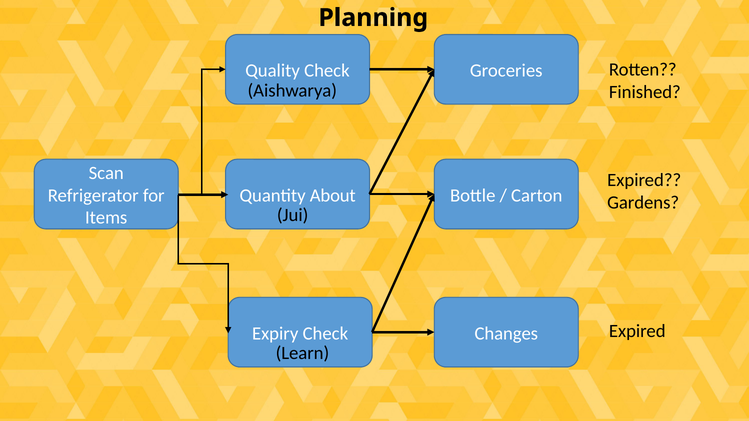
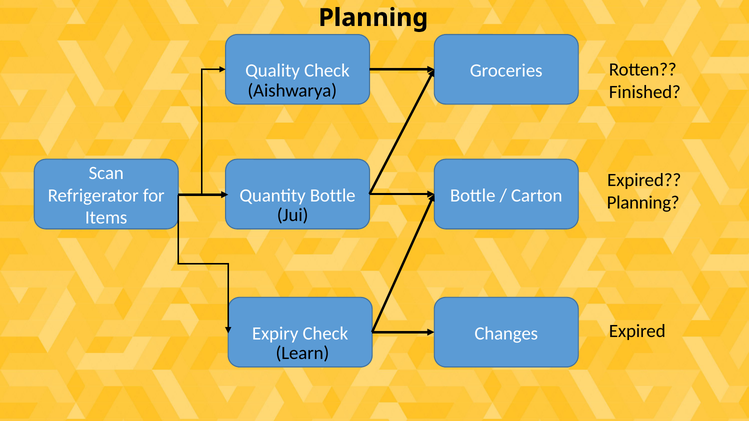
Quantity About: About -> Bottle
Gardens at (643, 203): Gardens -> Planning
